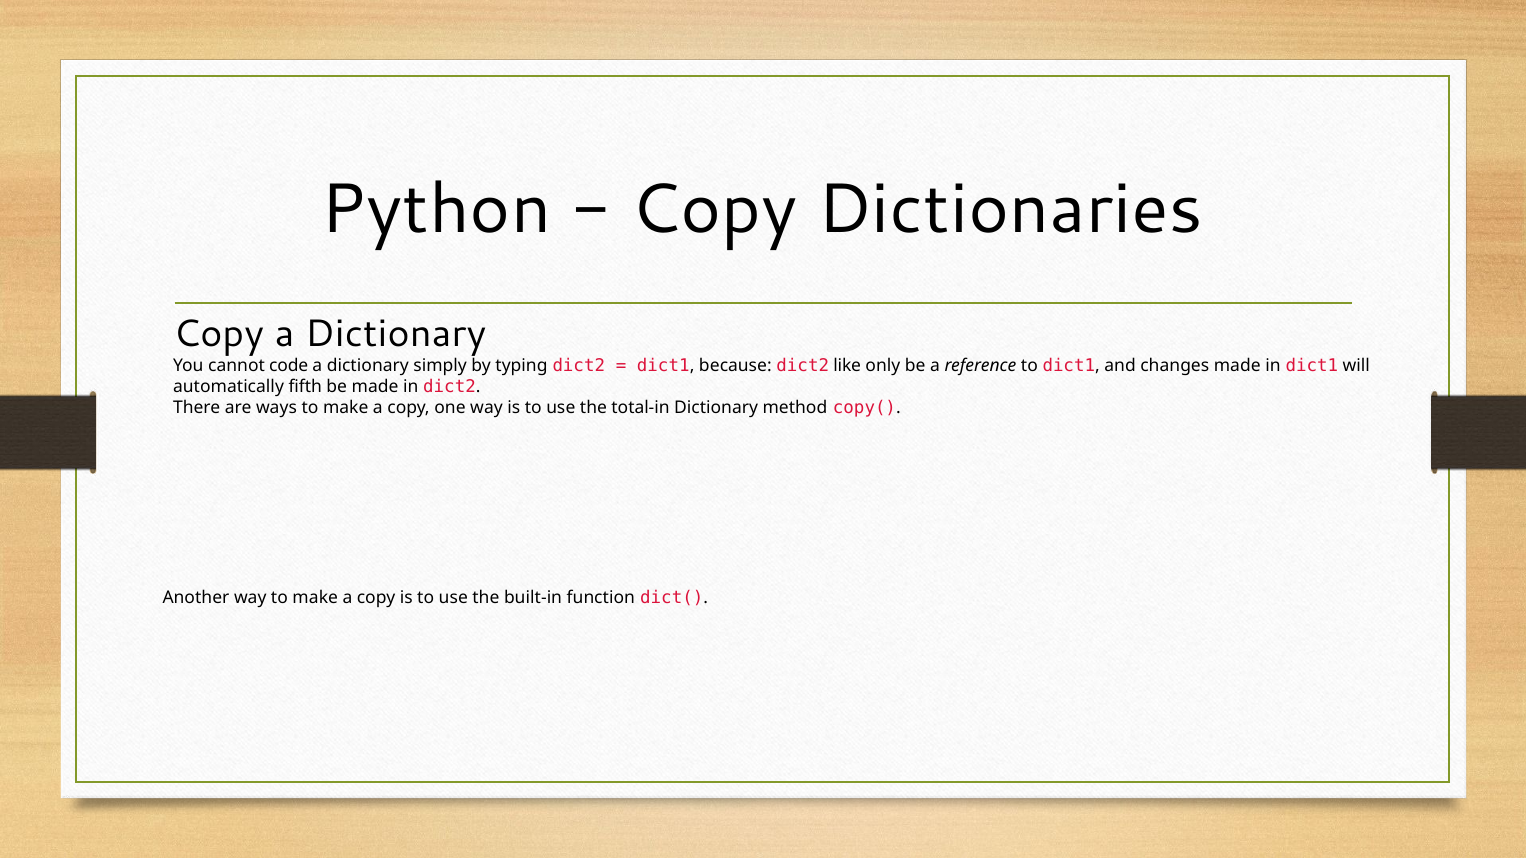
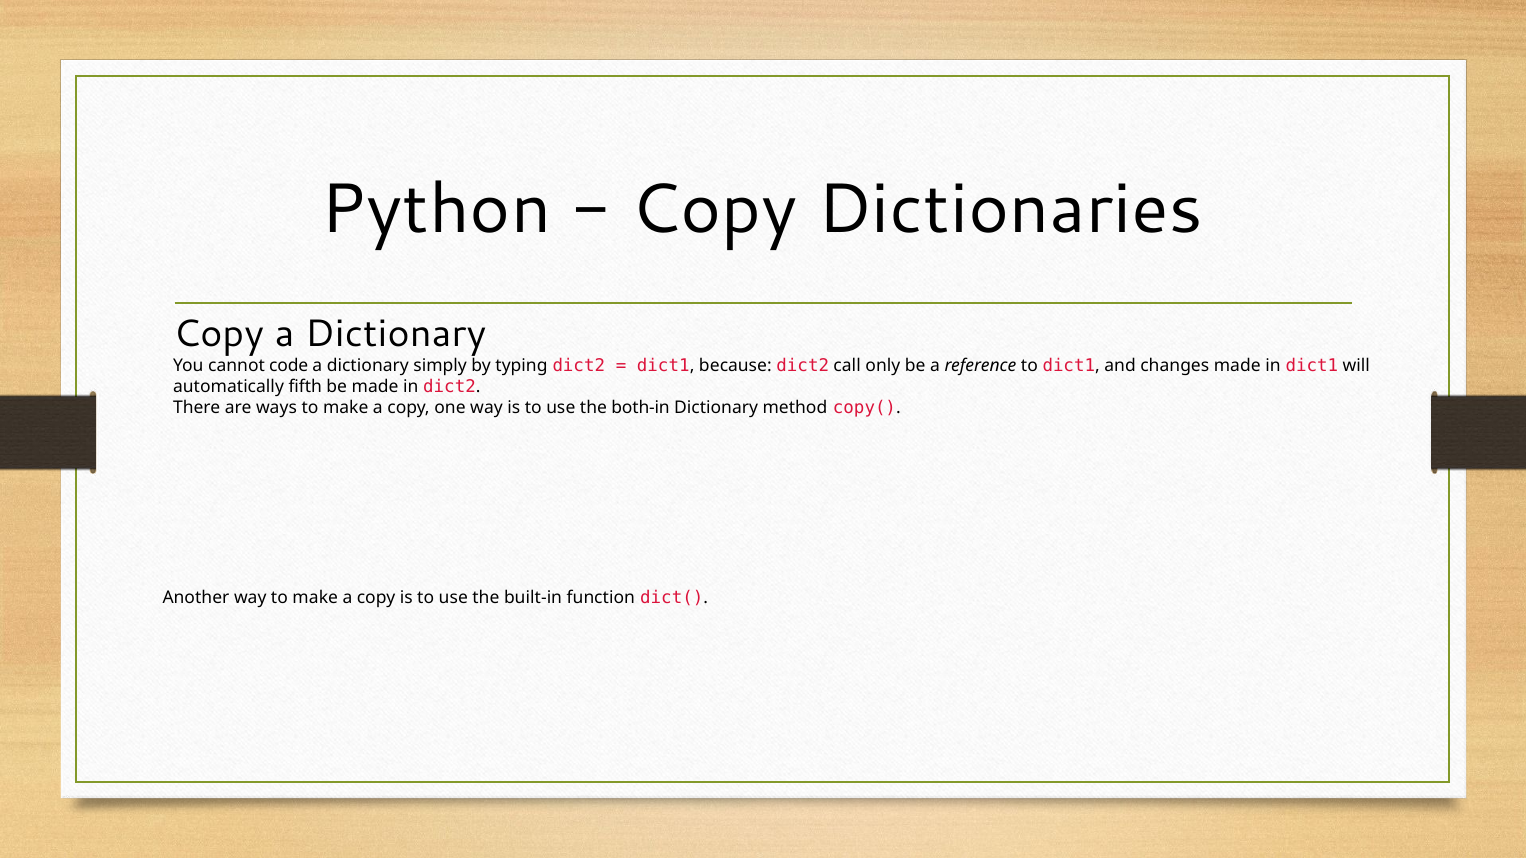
like: like -> call
total-in: total-in -> both-in
